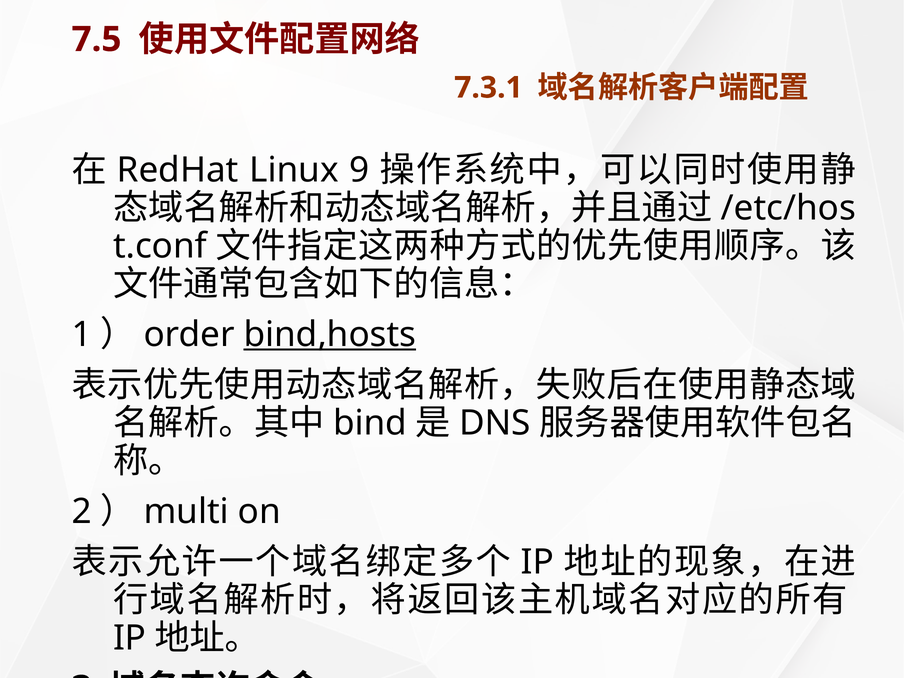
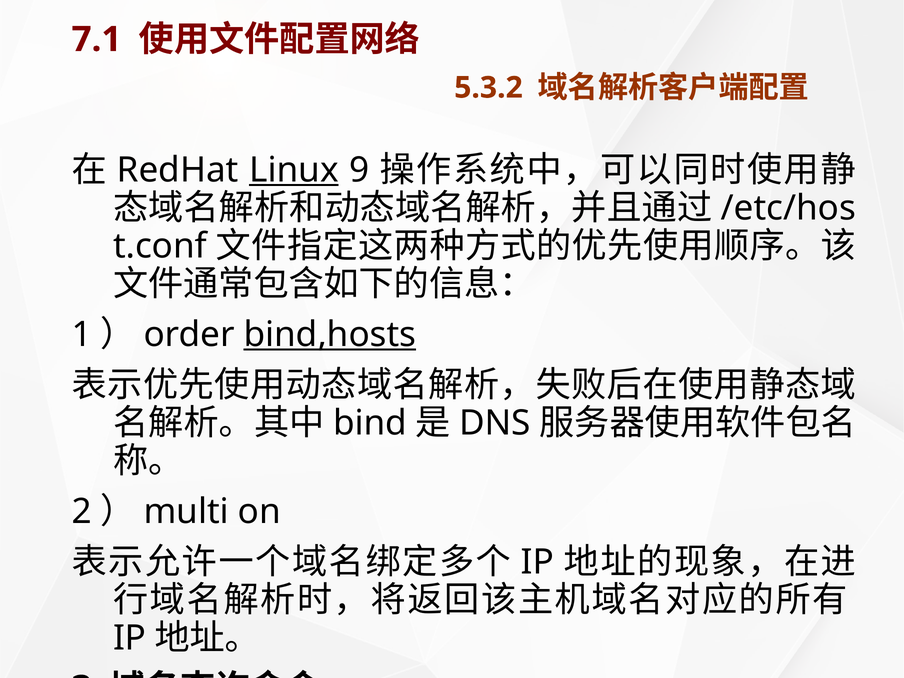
7.5: 7.5 -> 7.1
7.3.1: 7.3.1 -> 5.3.2
Linux underline: none -> present
